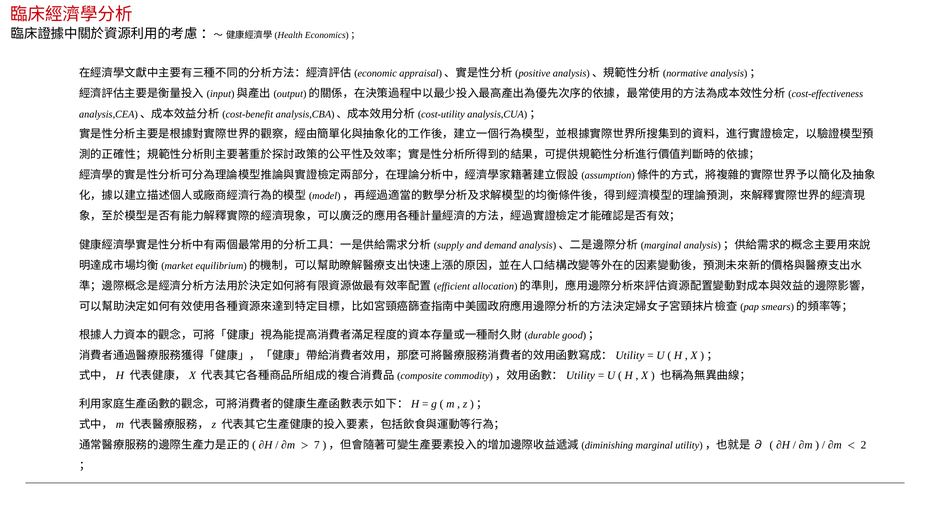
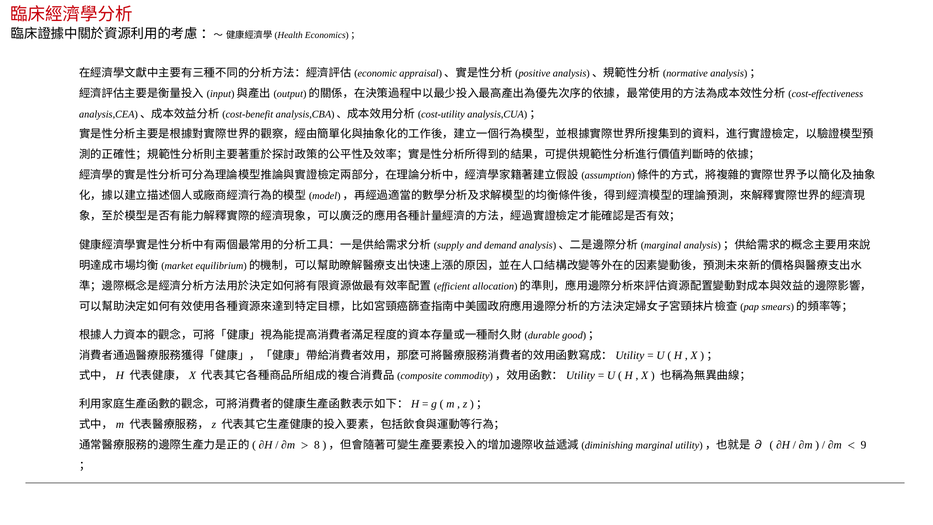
7: 7 -> 8
2: 2 -> 9
